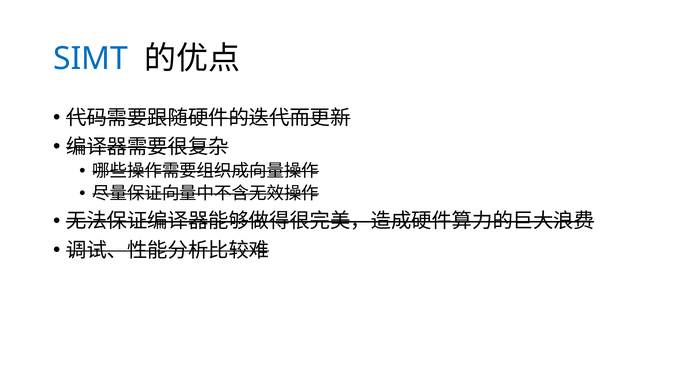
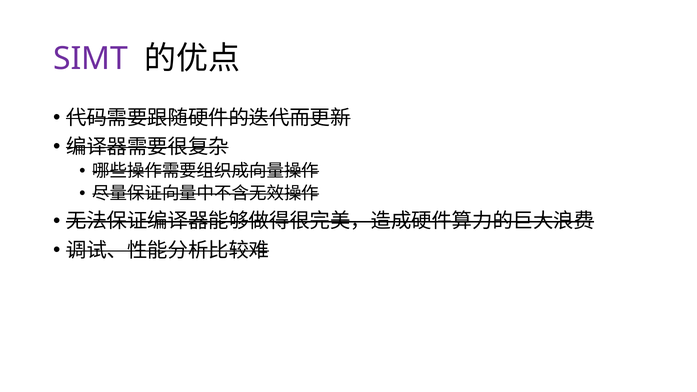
SIMT colour: blue -> purple
